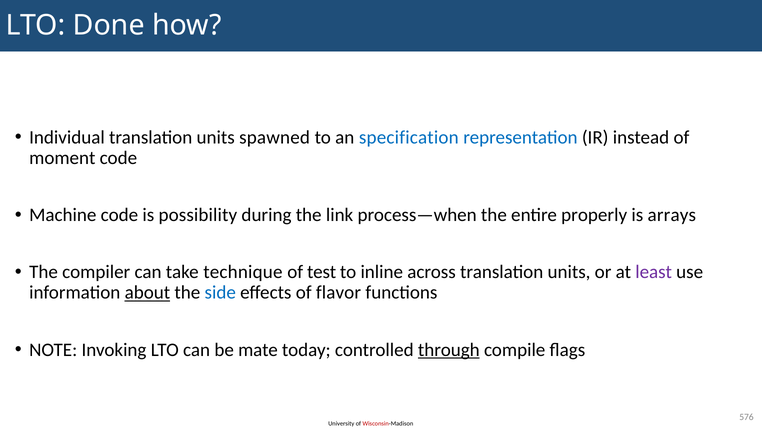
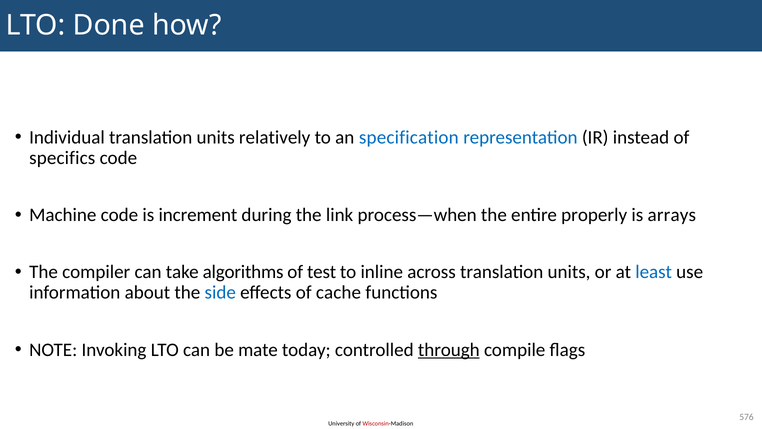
spawned: spawned -> relatively
moment: moment -> specifics
possibility: possibility -> increment
technique: technique -> algorithms
least colour: purple -> blue
about underline: present -> none
flavor: flavor -> cache
